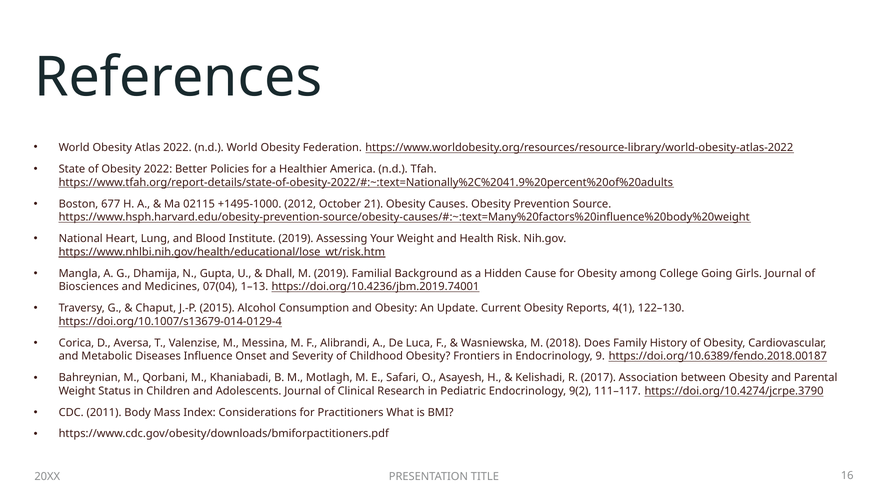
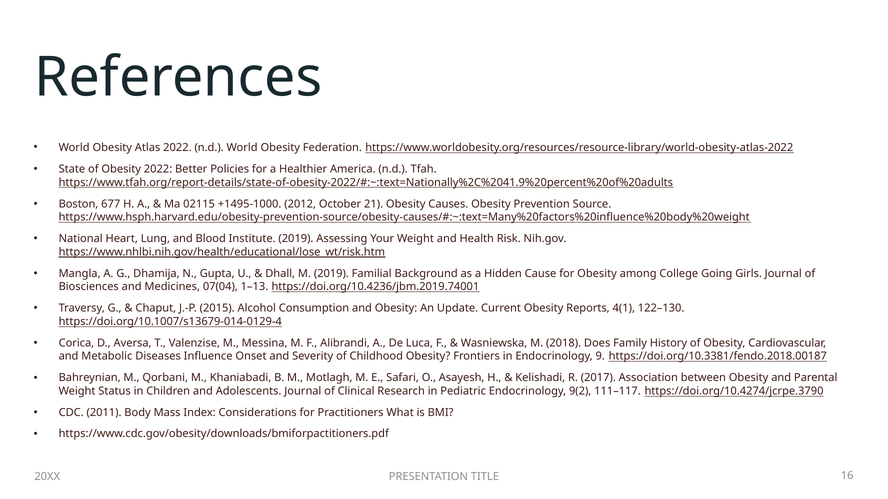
https://doi.org/10.6389/fendo.2018.00187: https://doi.org/10.6389/fendo.2018.00187 -> https://doi.org/10.3381/fendo.2018.00187
